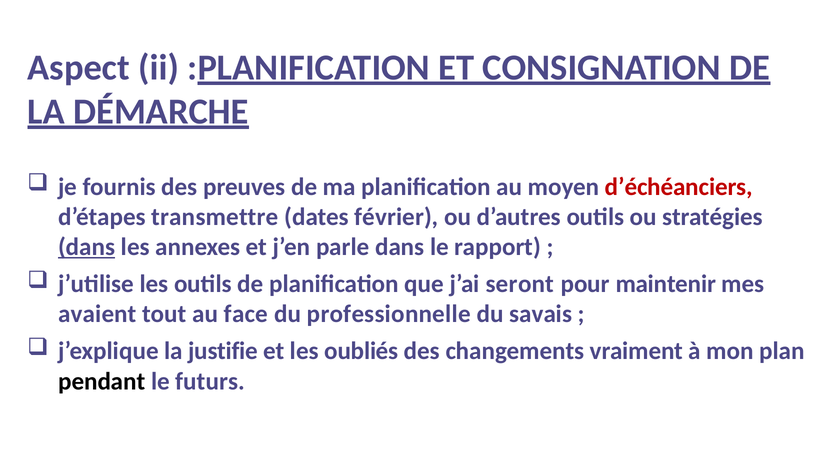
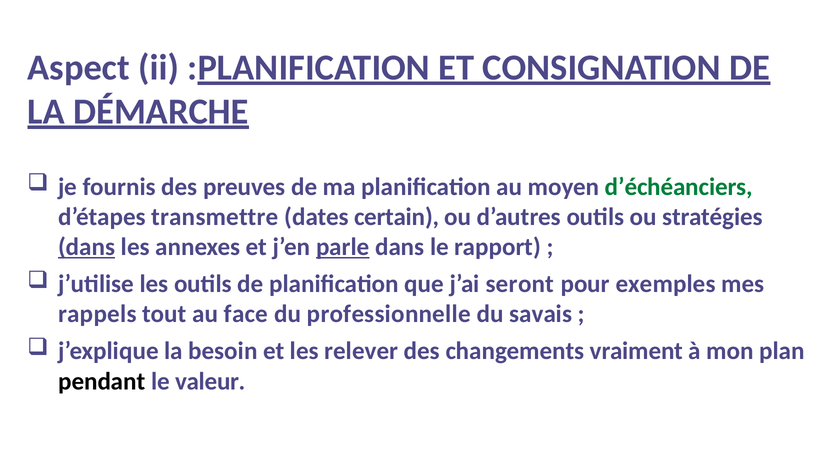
d’échéanciers colour: red -> green
février: février -> certain
parle underline: none -> present
maintenir: maintenir -> exemples
avaient: avaient -> rappels
justifie: justifie -> besoin
oubliés: oubliés -> relever
futurs: futurs -> valeur
